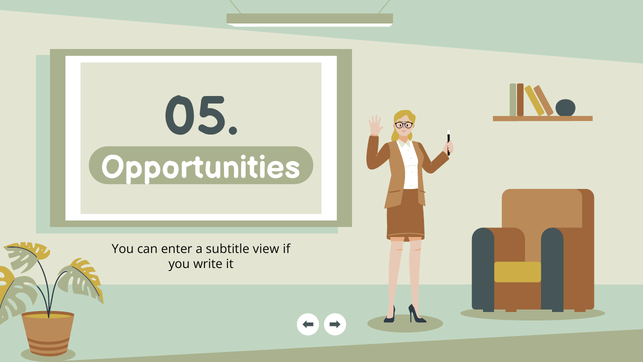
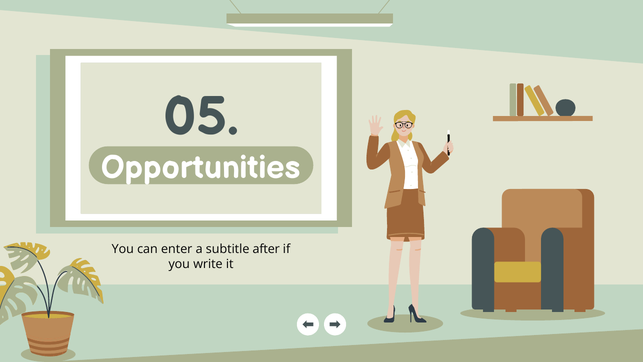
view: view -> after
